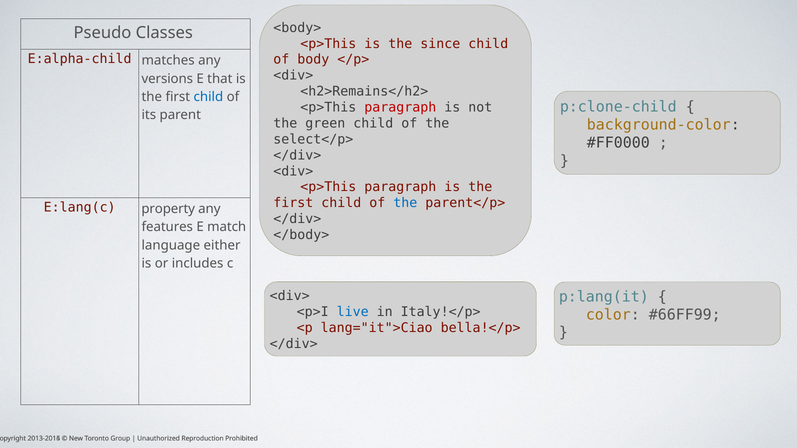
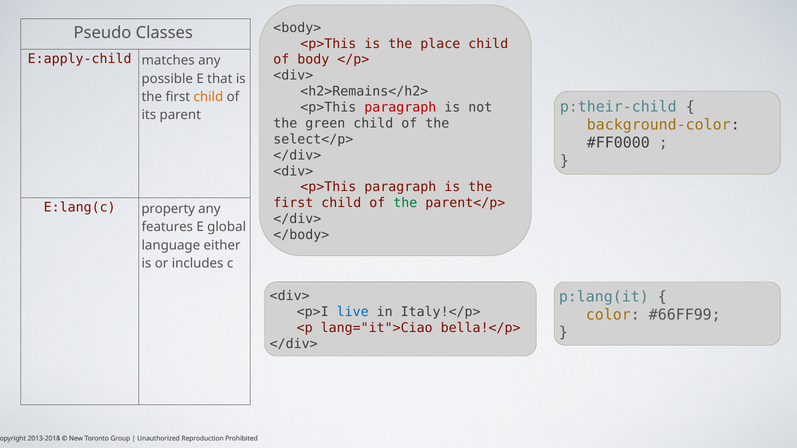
since: since -> place
E:alpha-child: E:alpha-child -> E:apply-child
versions: versions -> possible
child at (208, 97) colour: blue -> orange
p:clone-child: p:clone-child -> p:their-child
the at (405, 203) colour: blue -> green
match: match -> global
